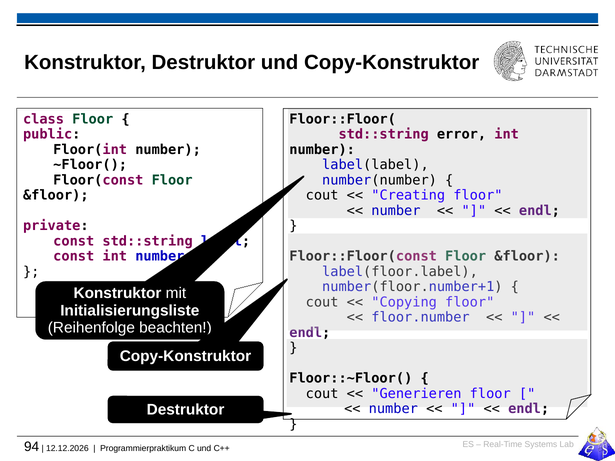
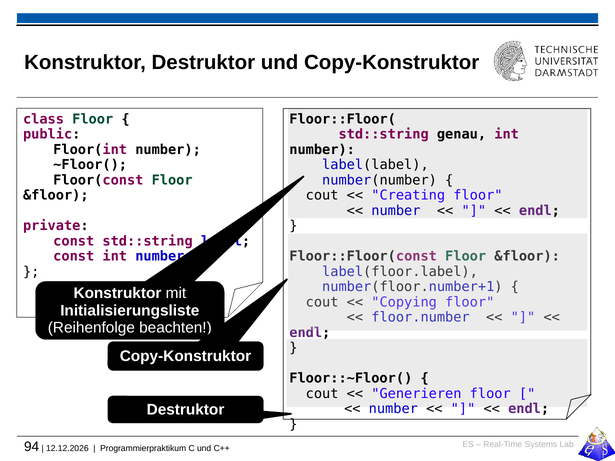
error: error -> genau
